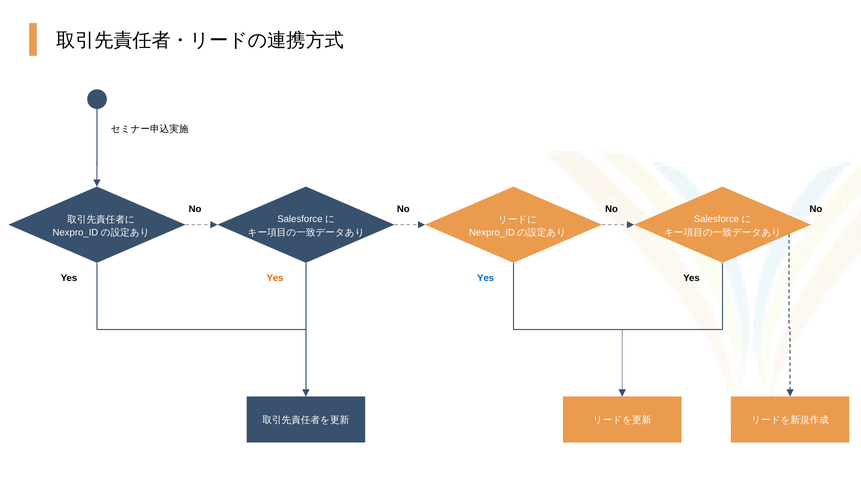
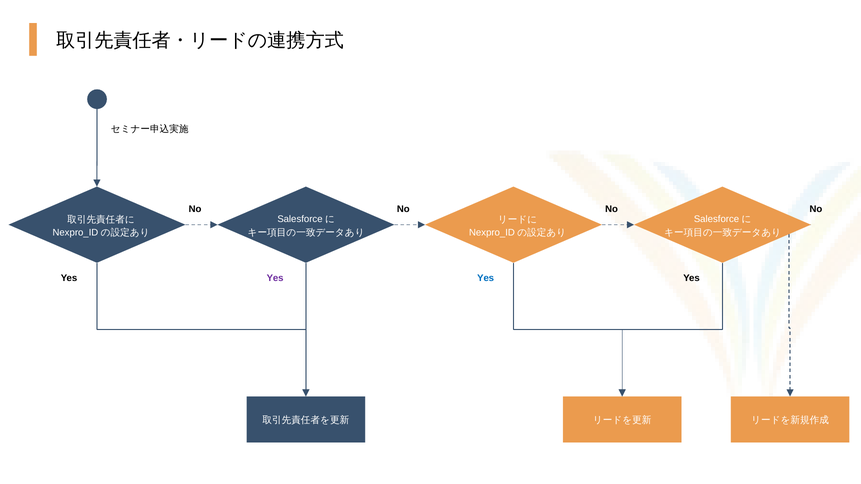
Yes at (275, 278) colour: orange -> purple
